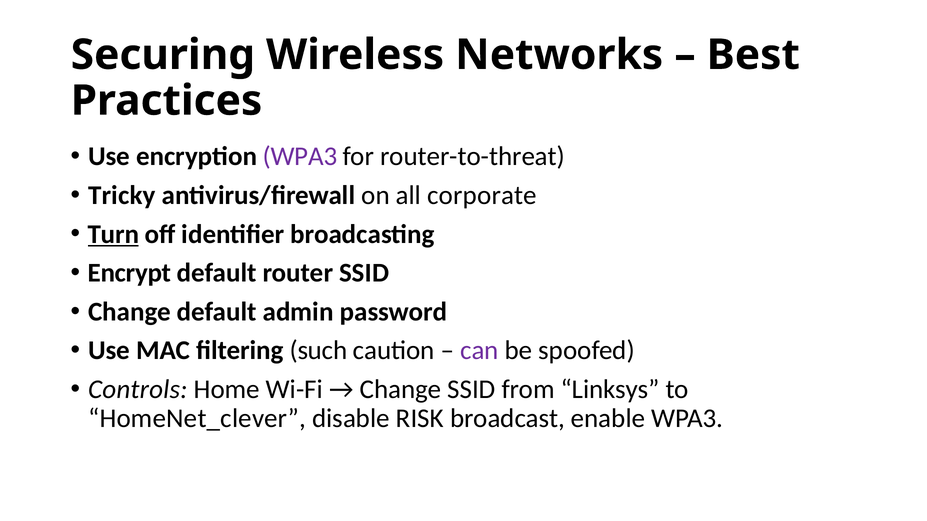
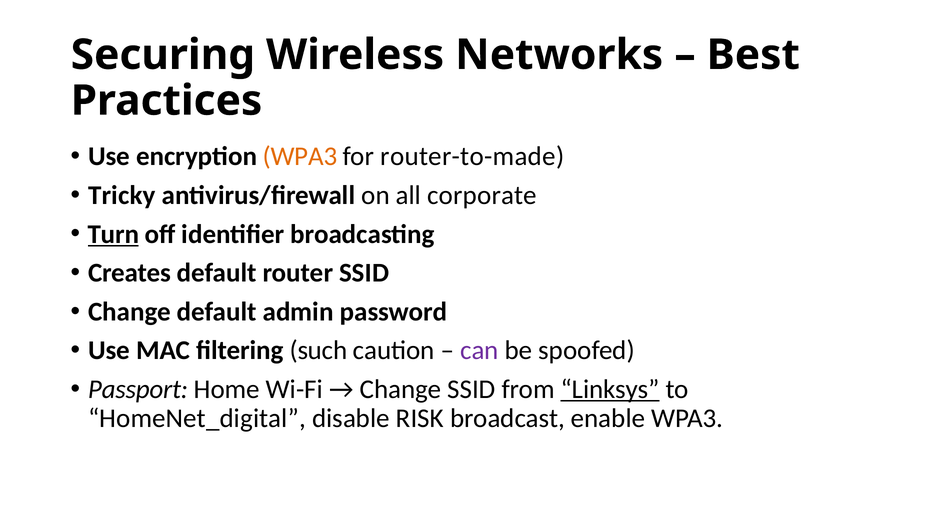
WPA3 at (300, 157) colour: purple -> orange
router-to-threat: router-to-threat -> router-to-made
Encrypt: Encrypt -> Creates
Controls: Controls -> Passport
Linksys underline: none -> present
HomeNet_clever: HomeNet_clever -> HomeNet_digital
